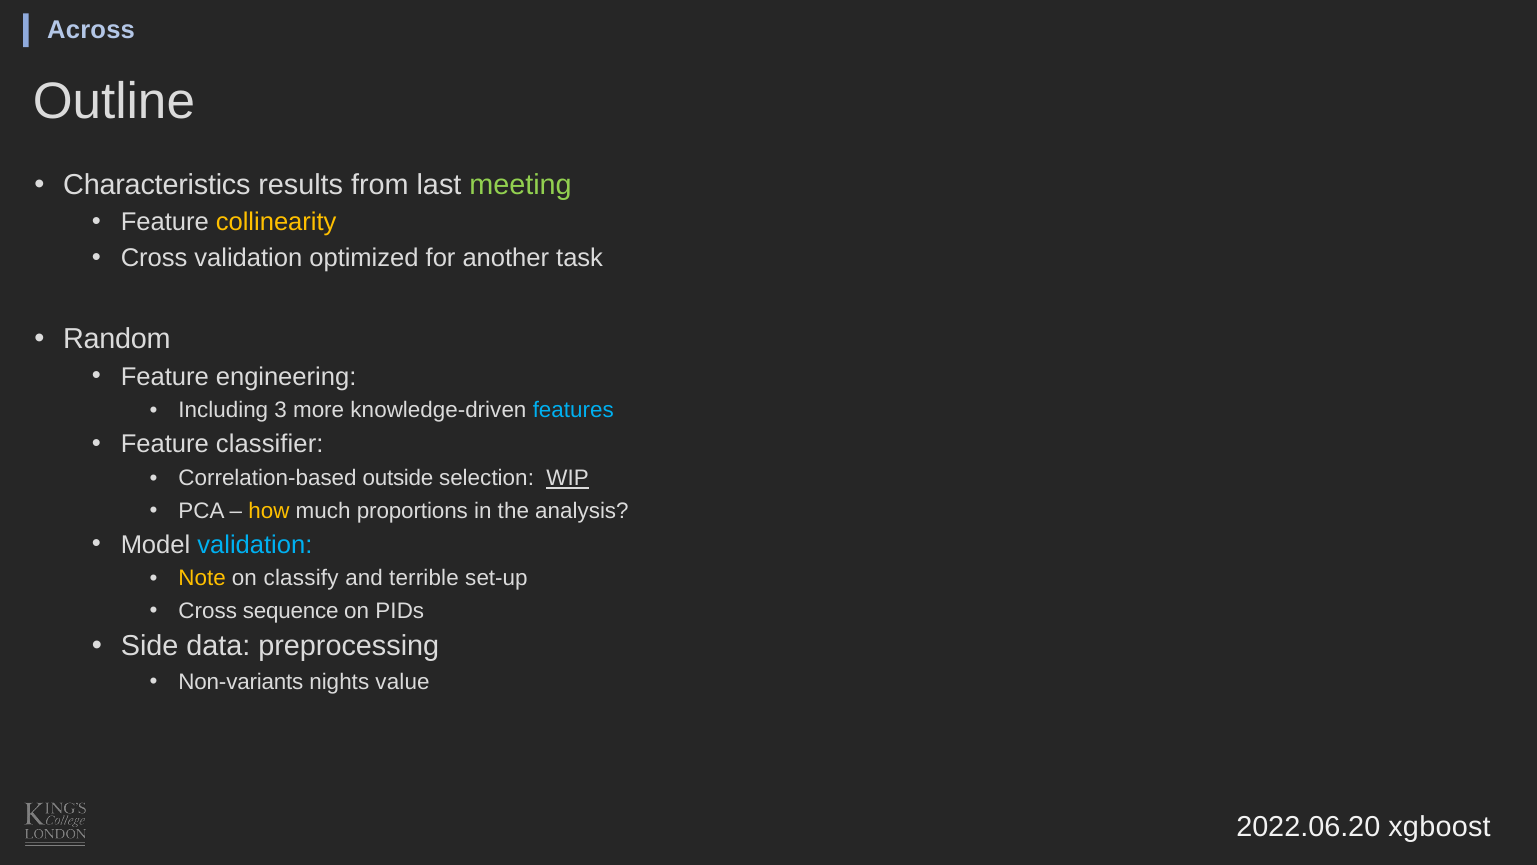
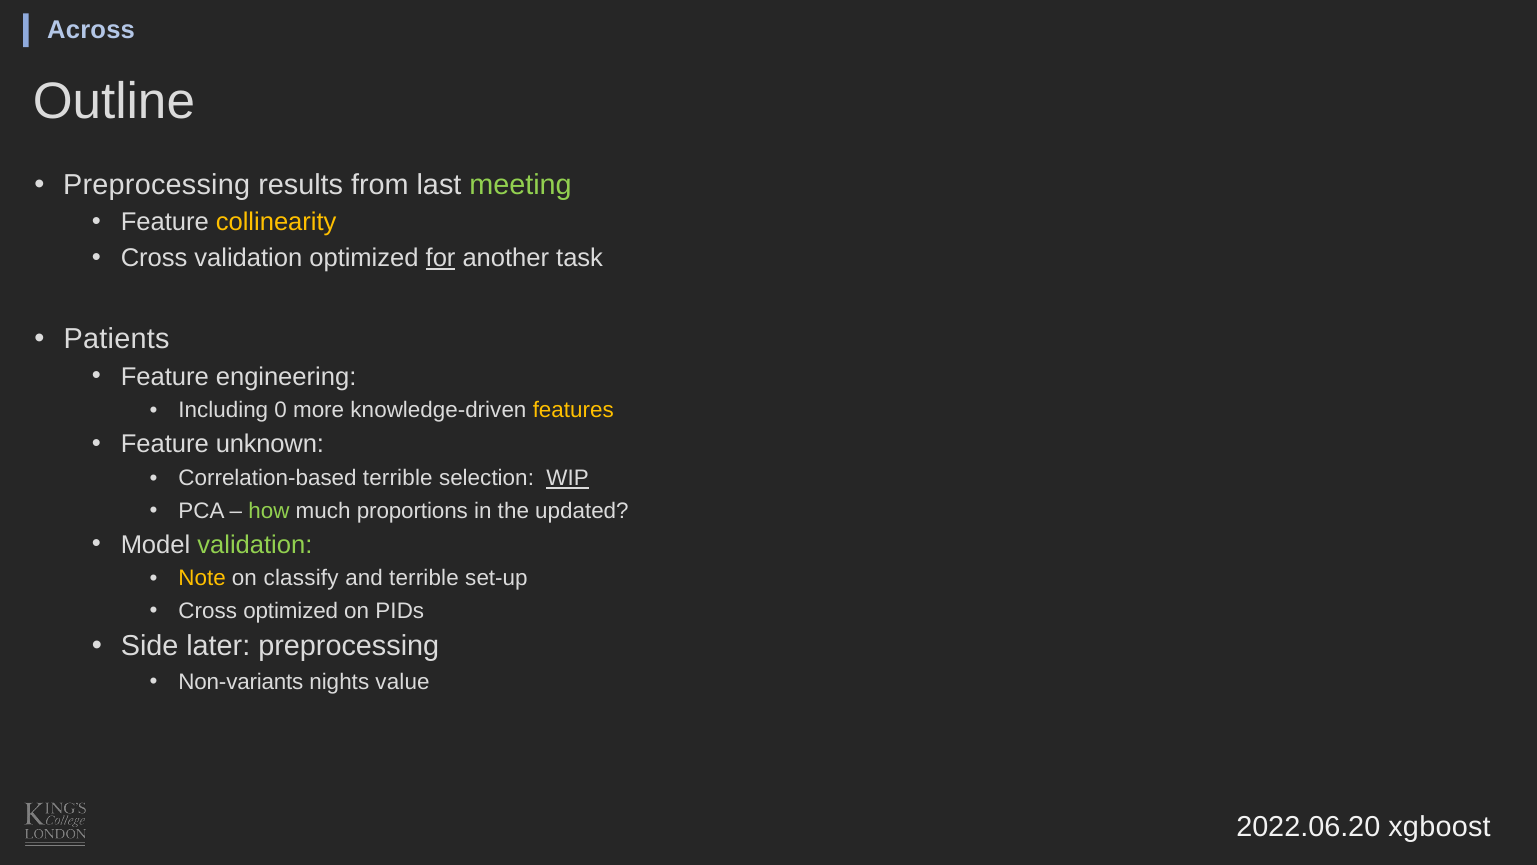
Characteristics at (157, 185): Characteristics -> Preprocessing
for underline: none -> present
Random: Random -> Patients
3: 3 -> 0
features colour: light blue -> yellow
classifier: classifier -> unknown
Correlation-based outside: outside -> terrible
how colour: yellow -> light green
analysis: analysis -> updated
validation at (255, 544) colour: light blue -> light green
Cross sequence: sequence -> optimized
data: data -> later
